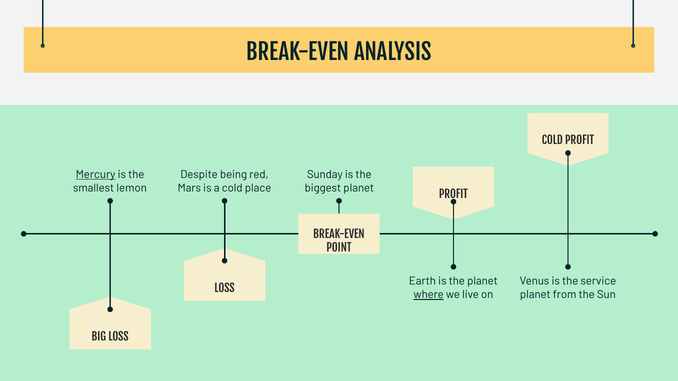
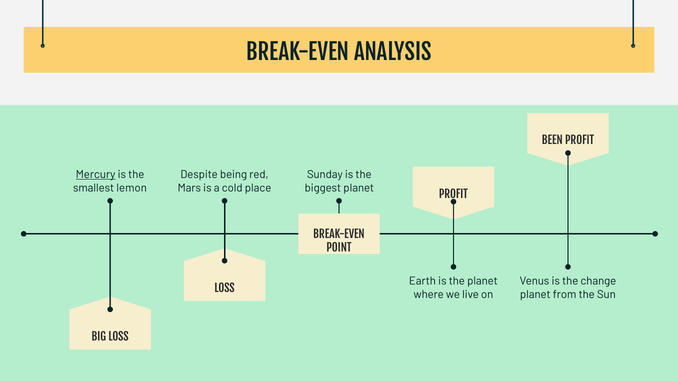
COLD at (552, 141): COLD -> BEEN
service: service -> change
where underline: present -> none
